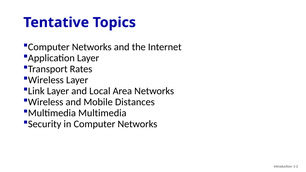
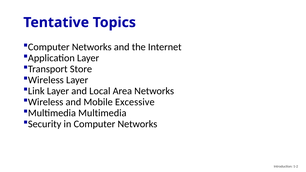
Rates: Rates -> Store
Distances: Distances -> Excessive
